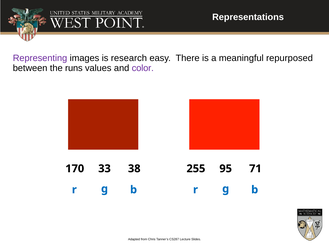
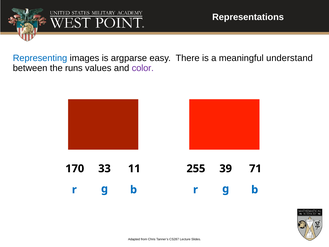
Representing colour: purple -> blue
research: research -> argparse
repurposed: repurposed -> understand
38: 38 -> 11
95: 95 -> 39
